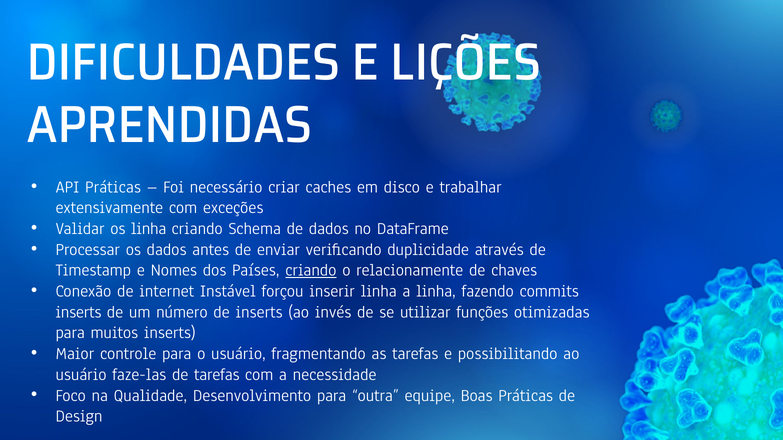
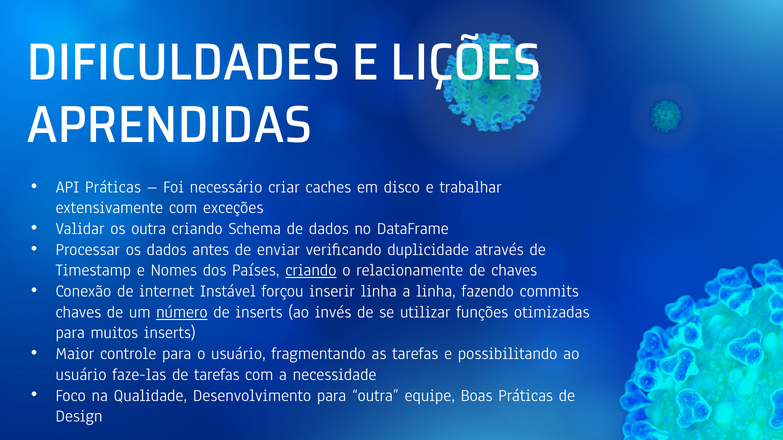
os linha: linha -> outra
inserts at (78, 312): inserts -> chaves
número underline: none -> present
